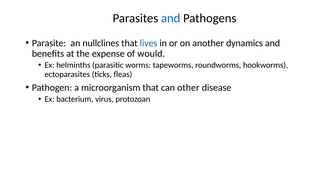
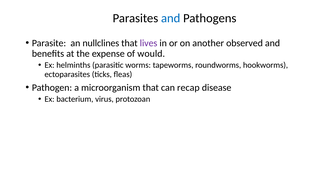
lives colour: blue -> purple
dynamics: dynamics -> observed
other: other -> recap
